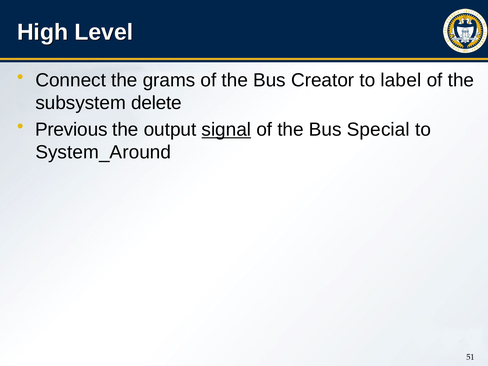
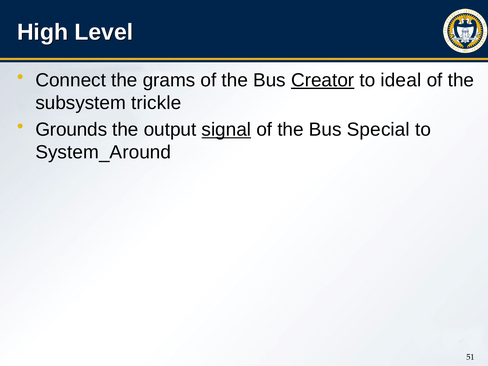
Creator underline: none -> present
label: label -> ideal
delete: delete -> trickle
Previous: Previous -> Grounds
